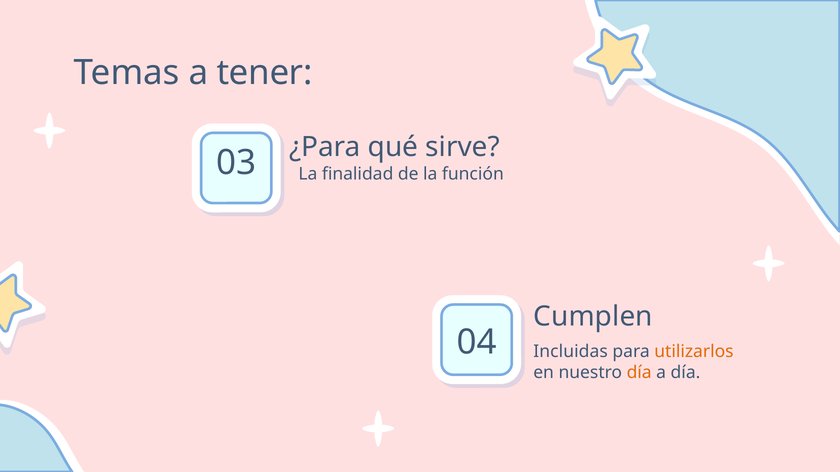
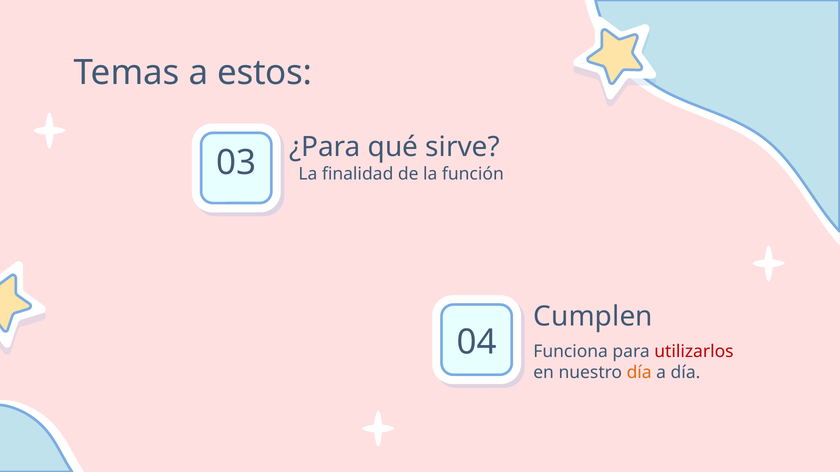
tener: tener -> estos
Incluidas: Incluidas -> Funciona
utilizarlos colour: orange -> red
